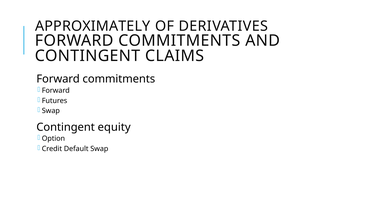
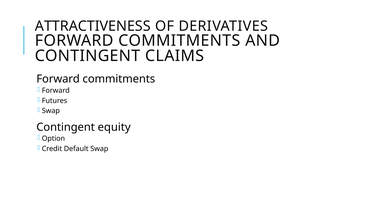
APPROXIMATELY: APPROXIMATELY -> ATTRACTIVENESS
